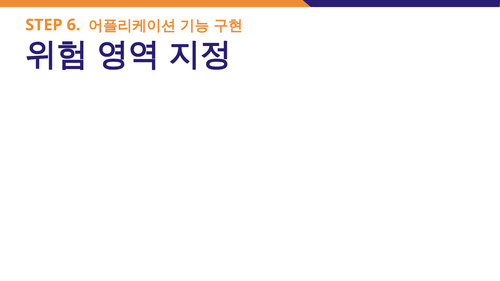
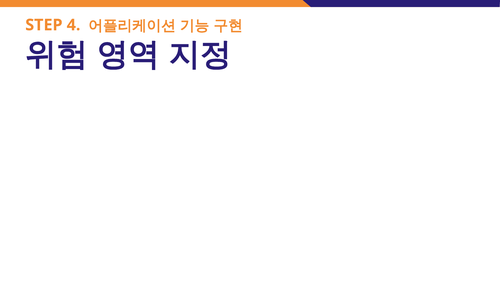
6: 6 -> 4
